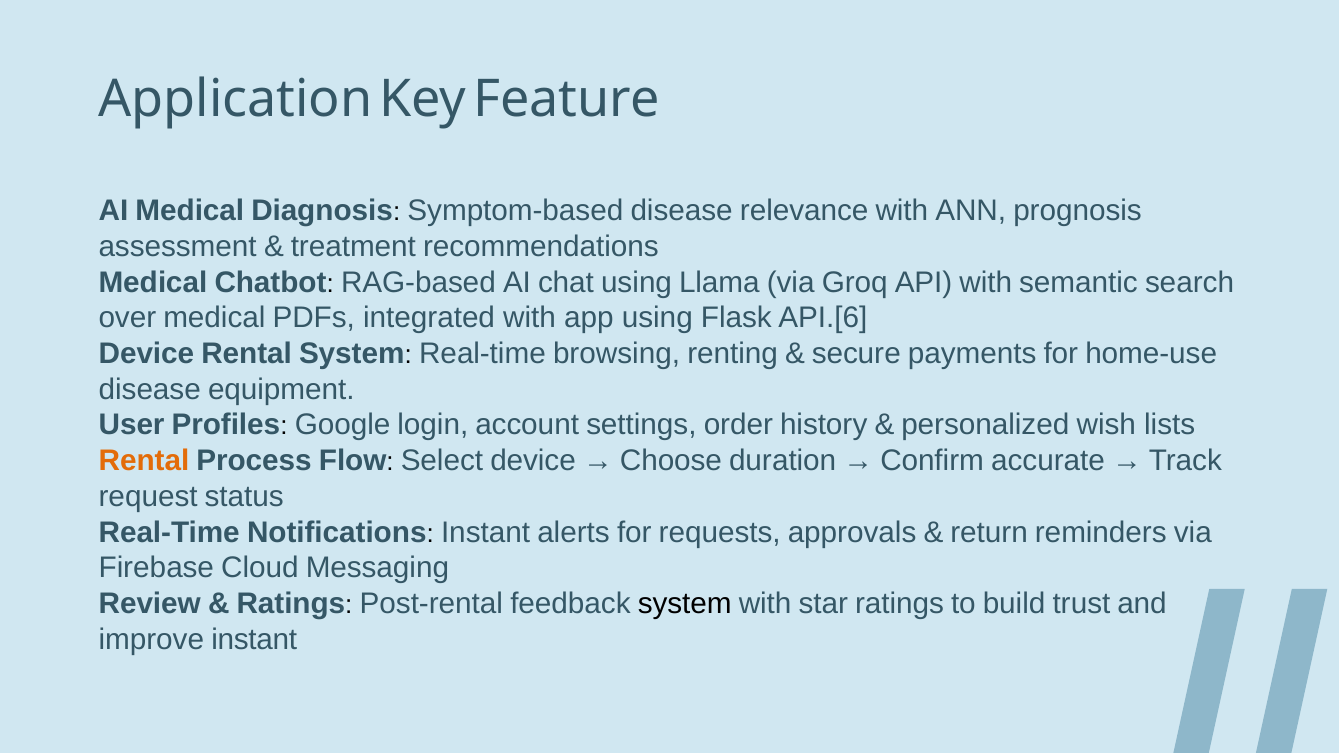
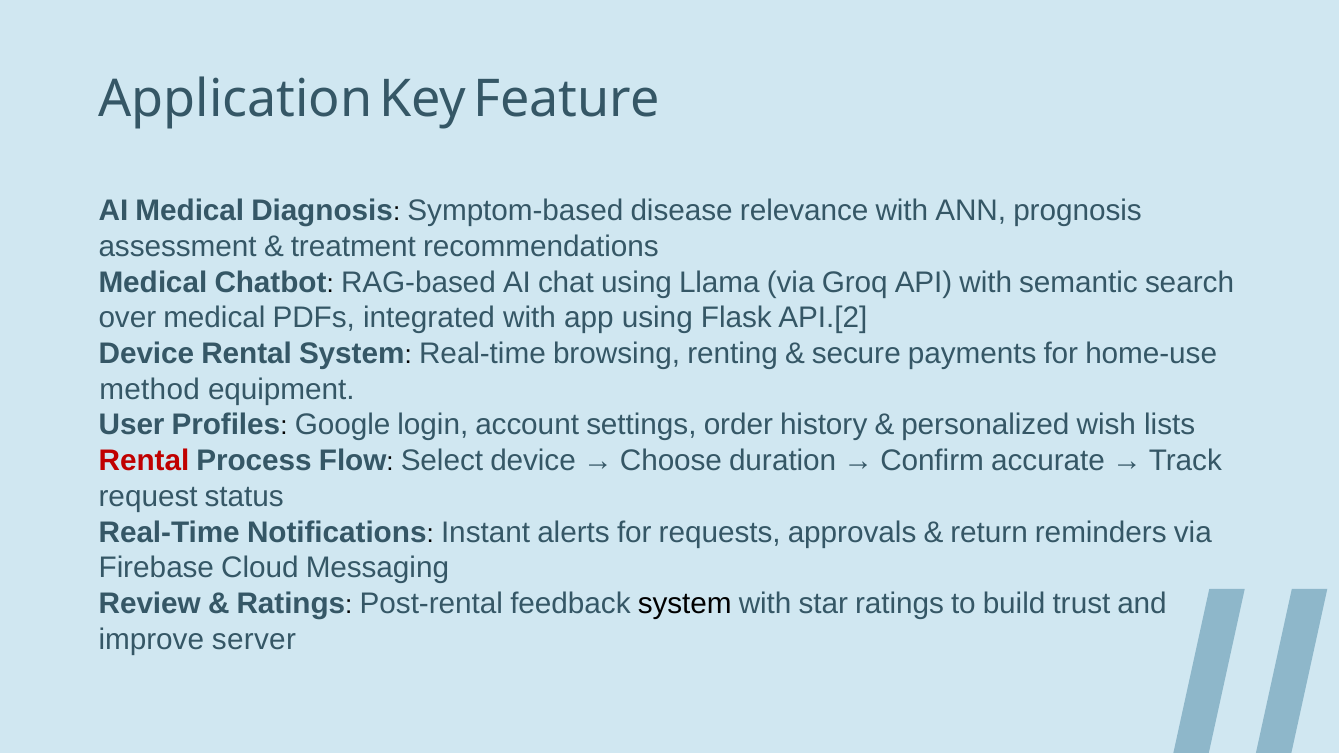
API.[6: API.[6 -> API.[2
disease at (150, 390): disease -> method
Rental at (144, 461) colour: orange -> red
improve instant: instant -> server
